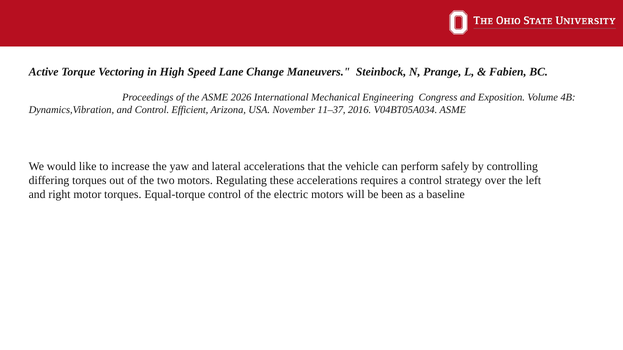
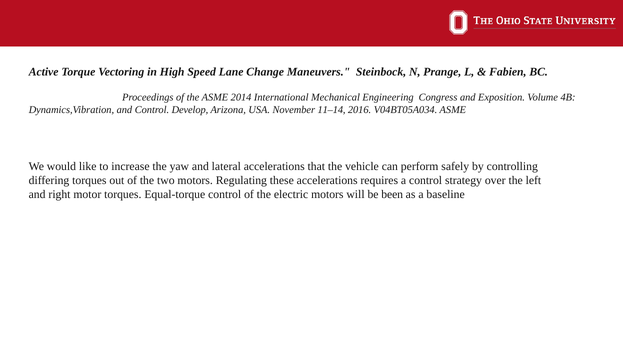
2026: 2026 -> 2014
Efficient: Efficient -> Develop
11–37: 11–37 -> 11–14
